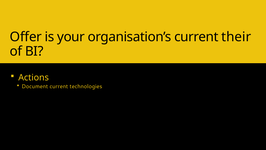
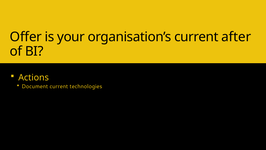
their: their -> after
